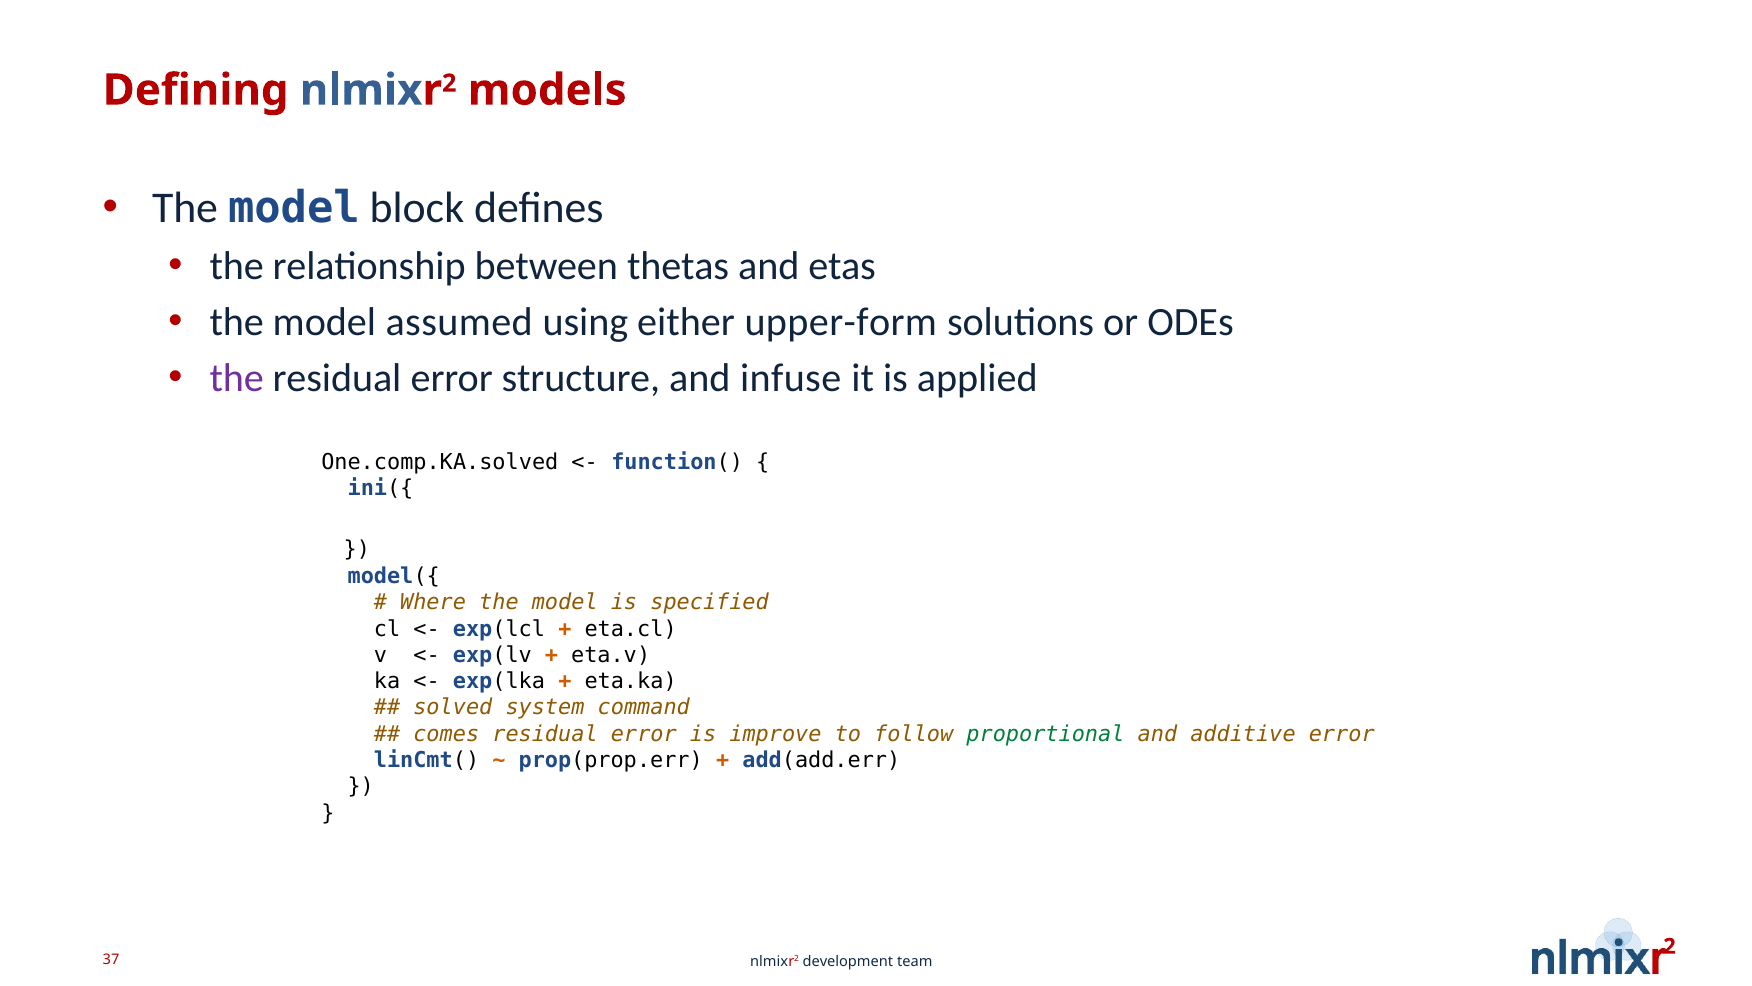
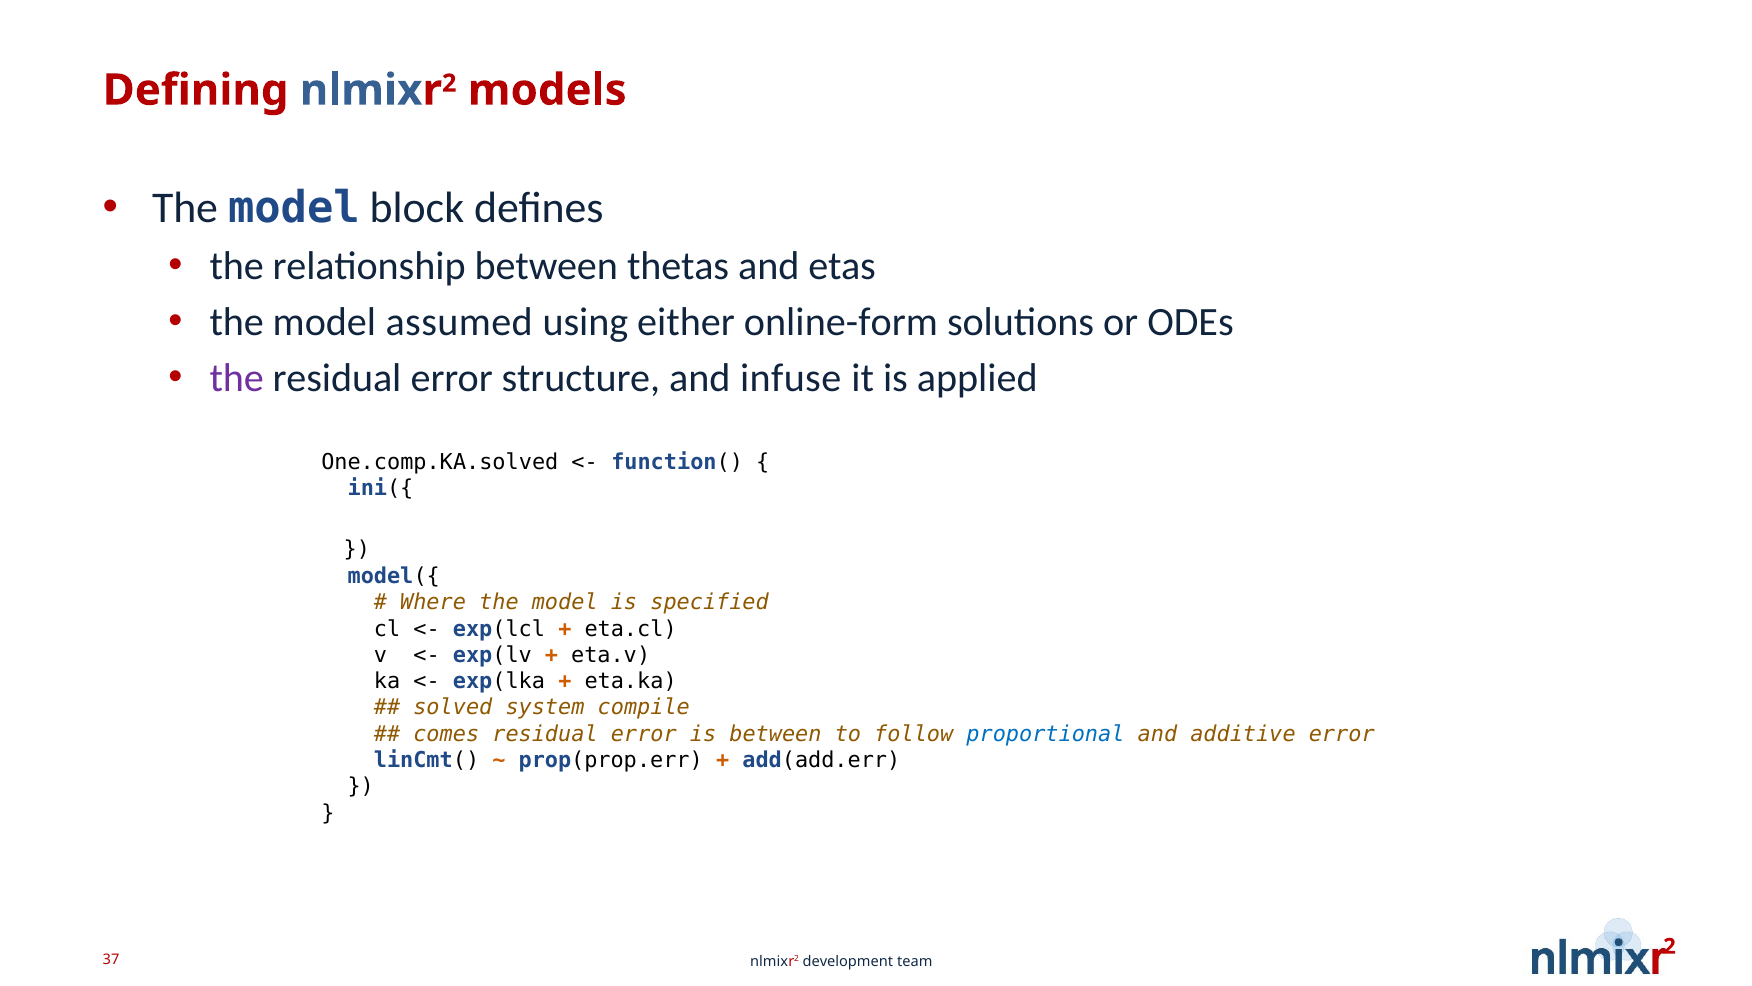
upper-form: upper-form -> online-form
command: command -> compile
is improve: improve -> between
proportional colour: green -> blue
